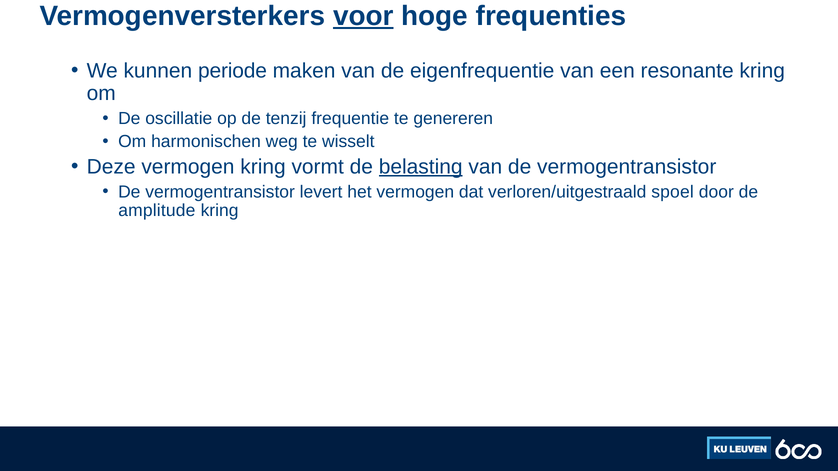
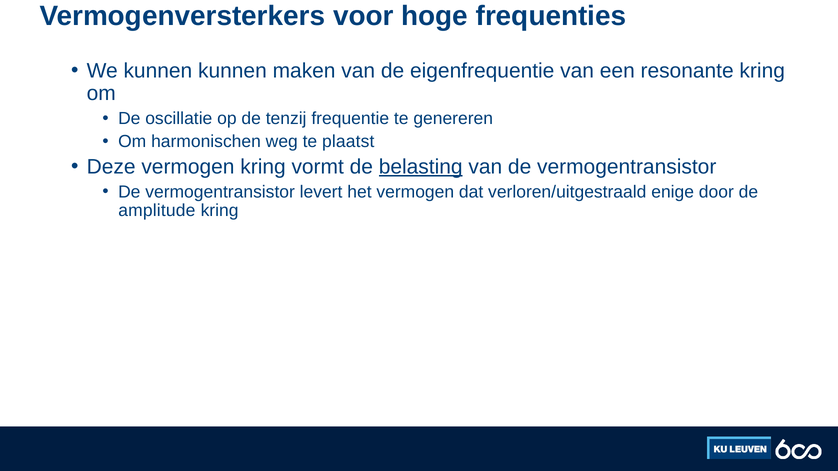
voor underline: present -> none
kunnen periode: periode -> kunnen
wisselt: wisselt -> plaatst
spoel: spoel -> enige
